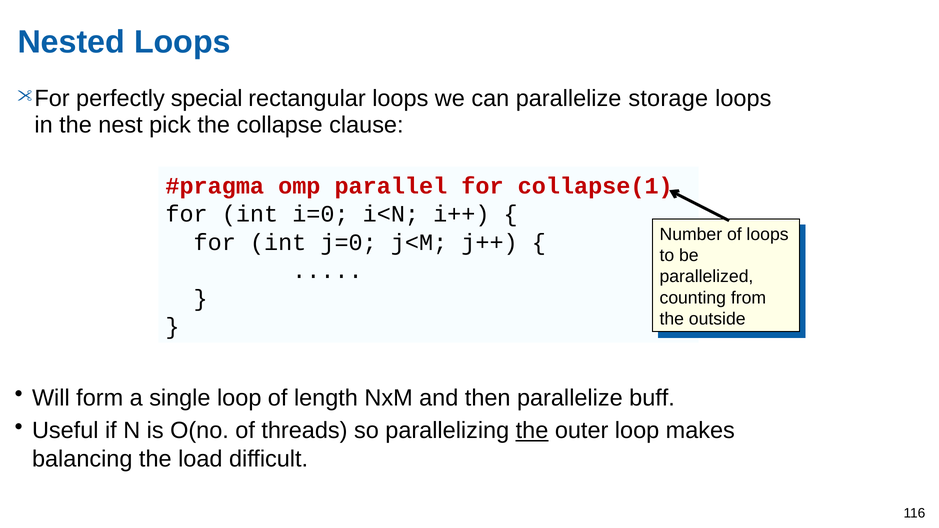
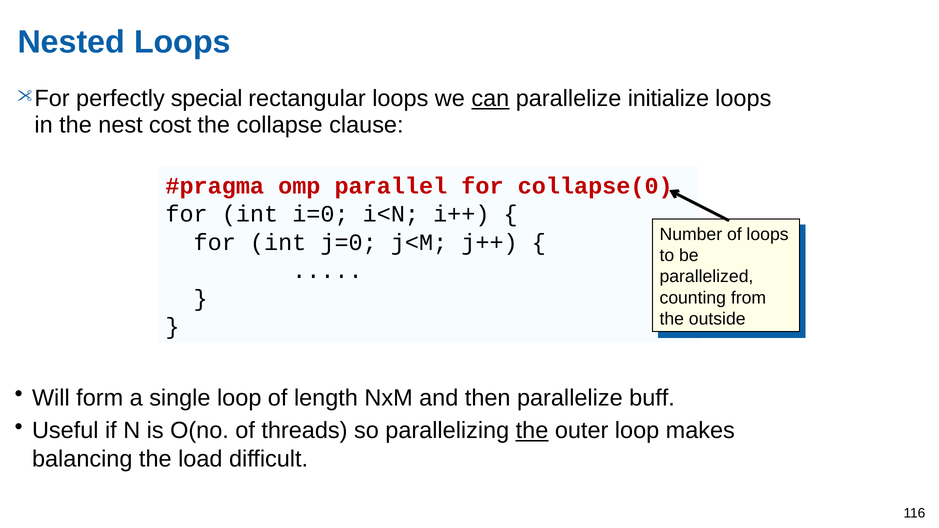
can underline: none -> present
storage: storage -> initialize
pick: pick -> cost
collapse(1: collapse(1 -> collapse(0
